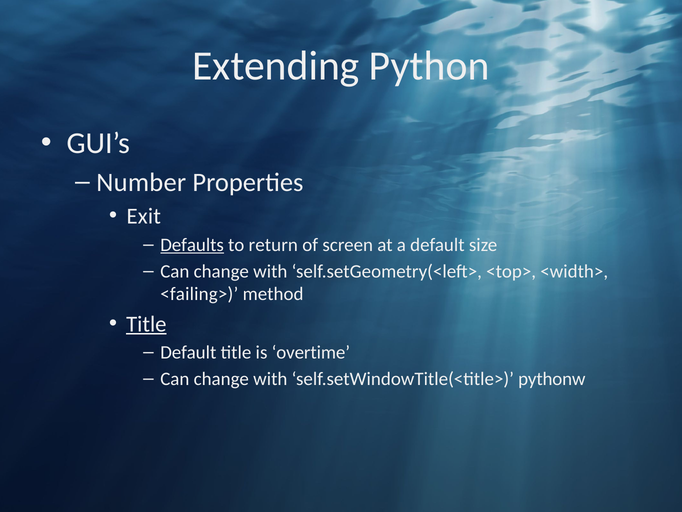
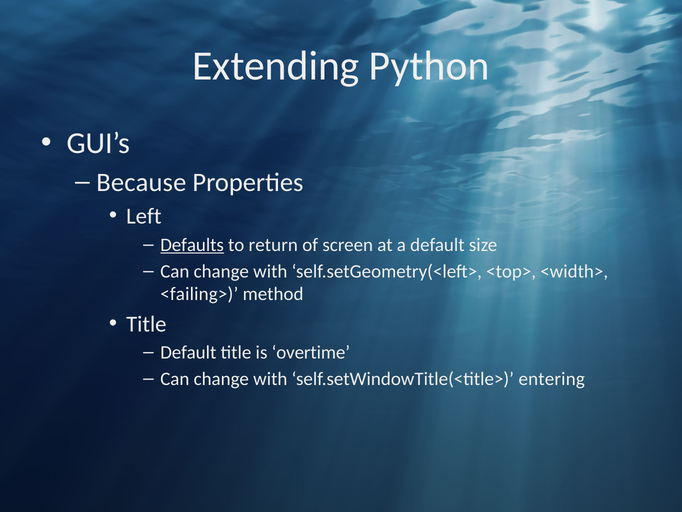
Number: Number -> Because
Exit: Exit -> Left
Title at (146, 324) underline: present -> none
pythonw: pythonw -> entering
